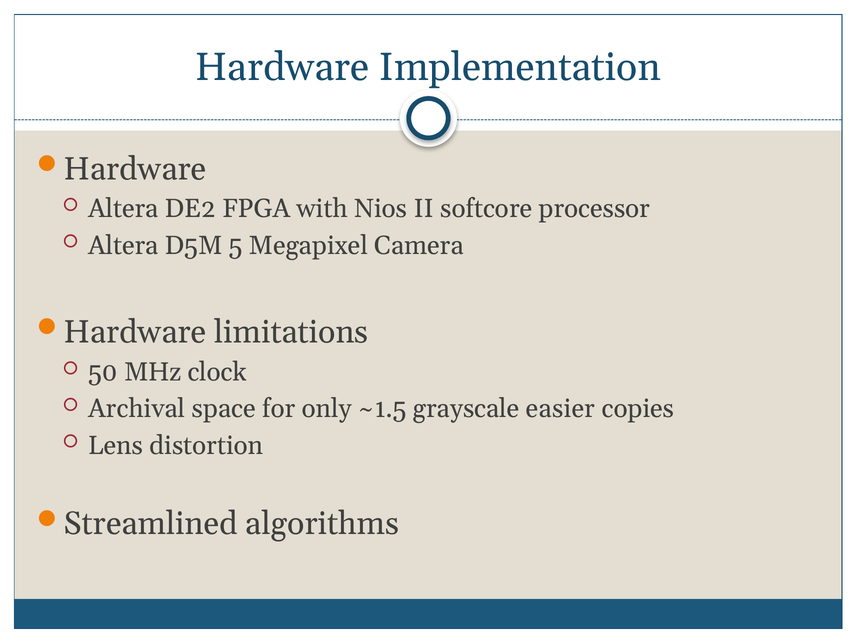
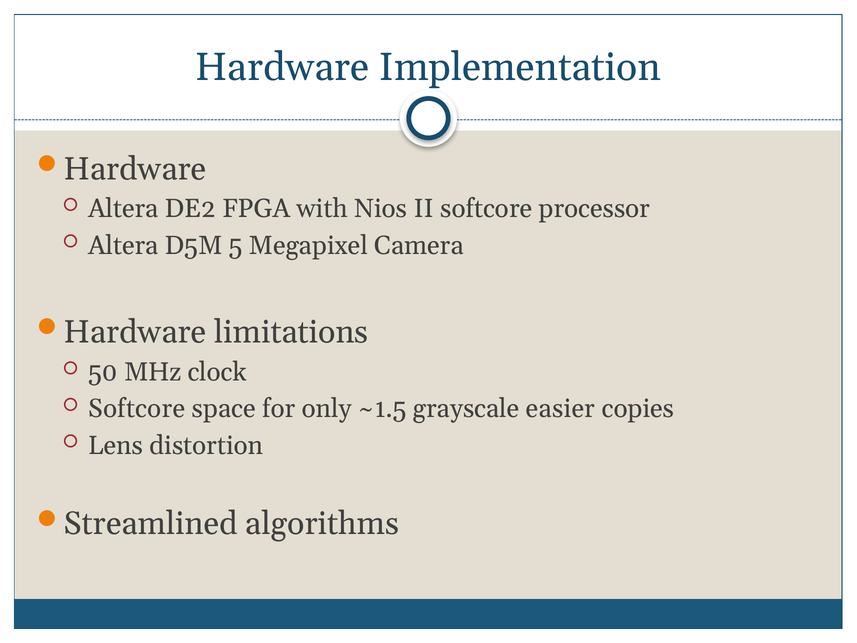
Archival at (137, 409): Archival -> Softcore
